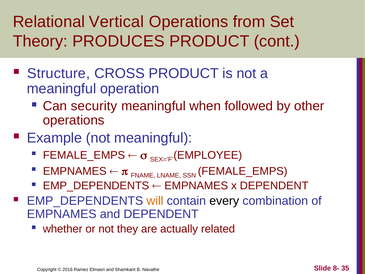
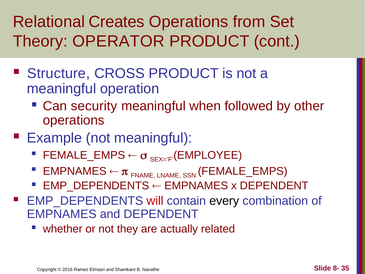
Vertical: Vertical -> Creates
PRODUCES: PRODUCES -> OPERATOR
will colour: orange -> red
